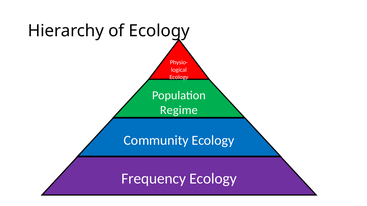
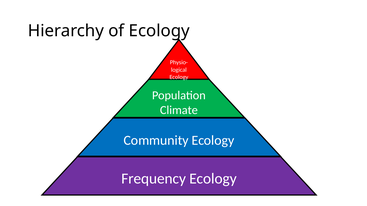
Regime: Regime -> Climate
